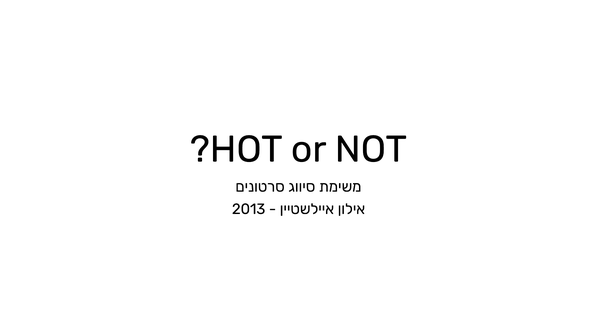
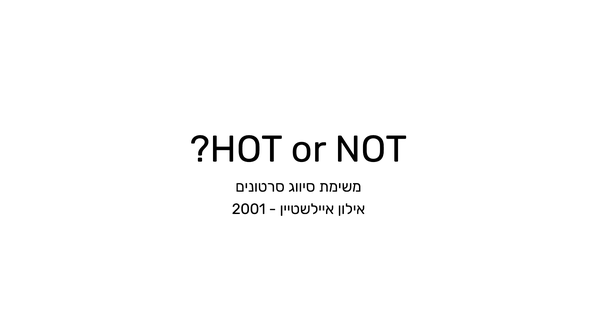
2013: 2013 -> 2001
